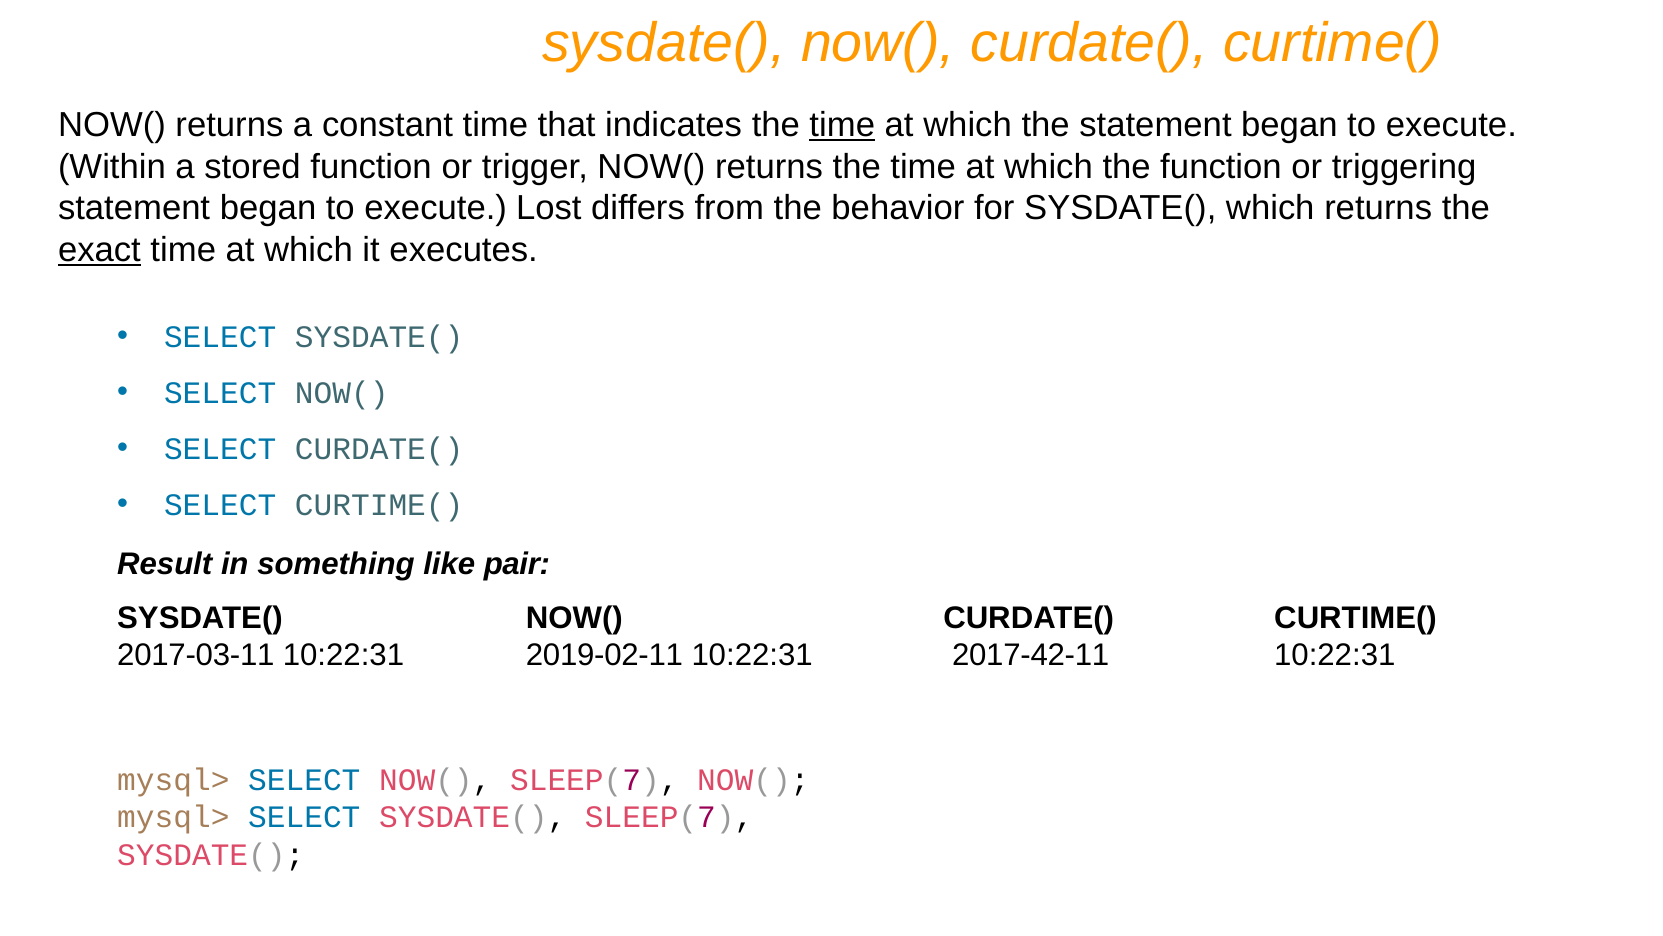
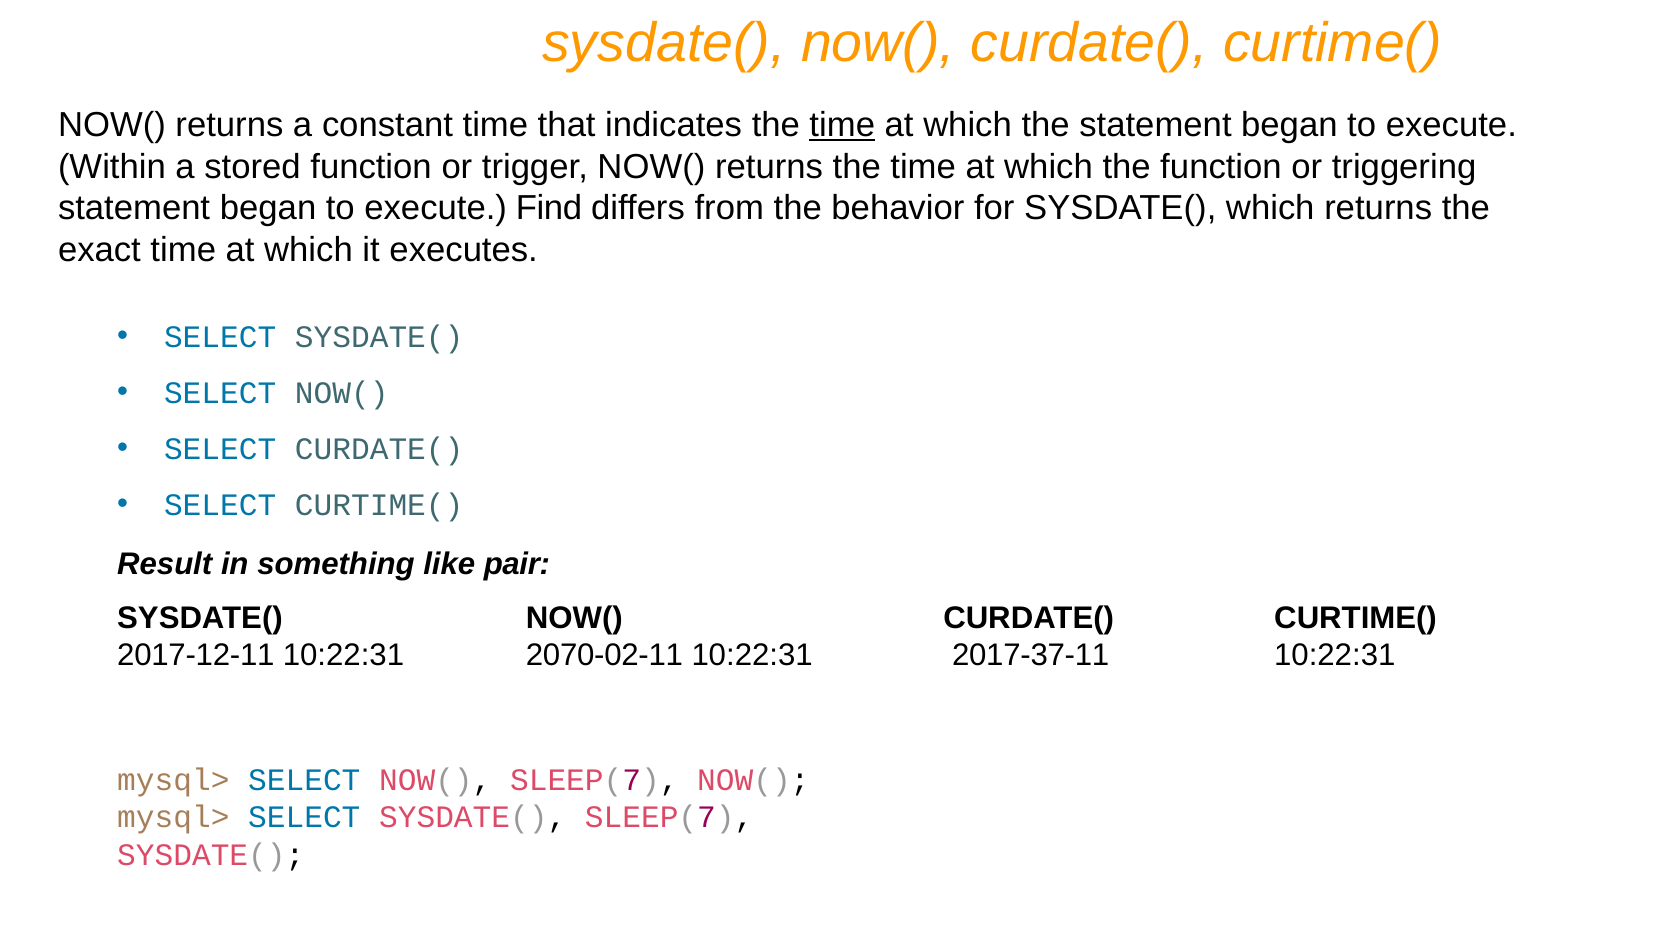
Lost: Lost -> Find
exact underline: present -> none
2017-03-11: 2017-03-11 -> 2017-12-11
2019-02-11: 2019-02-11 -> 2070-02-11
2017-42-11: 2017-42-11 -> 2017-37-11
